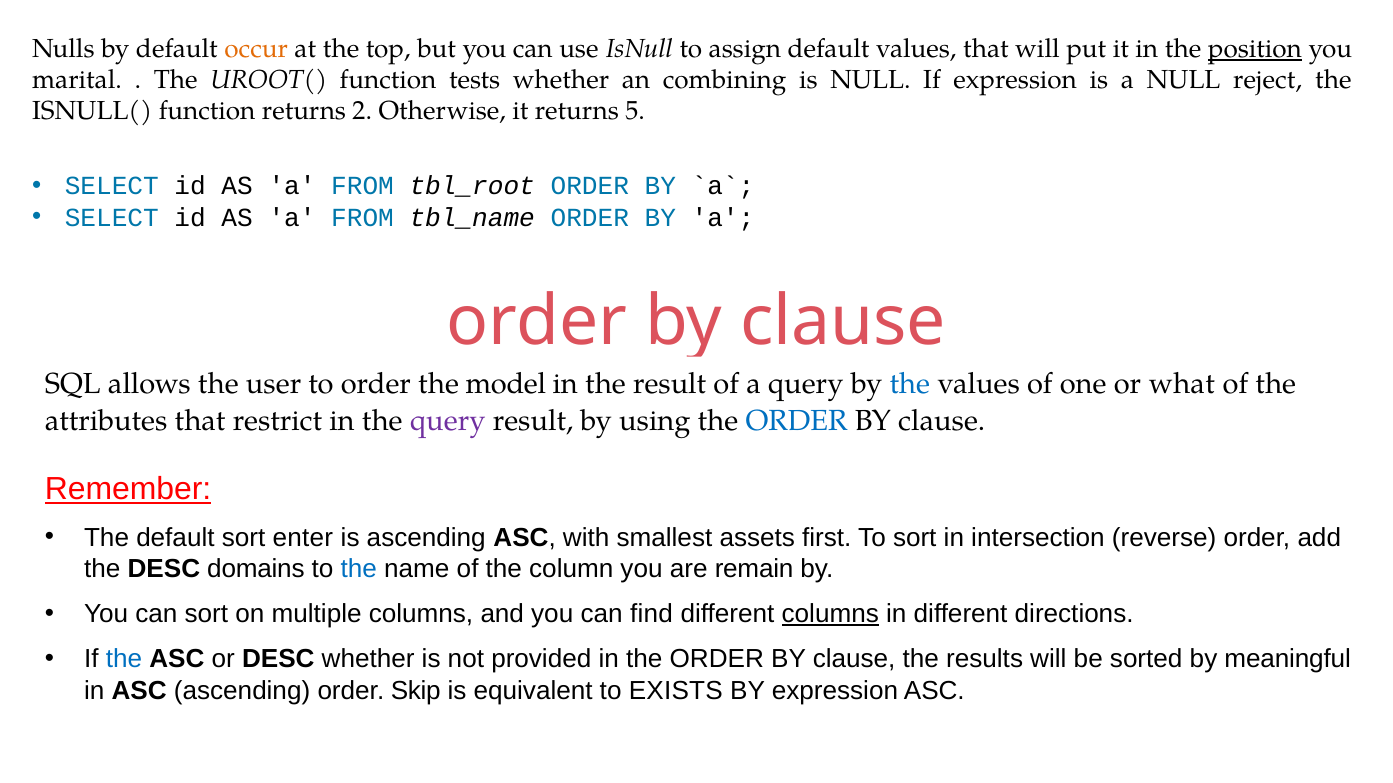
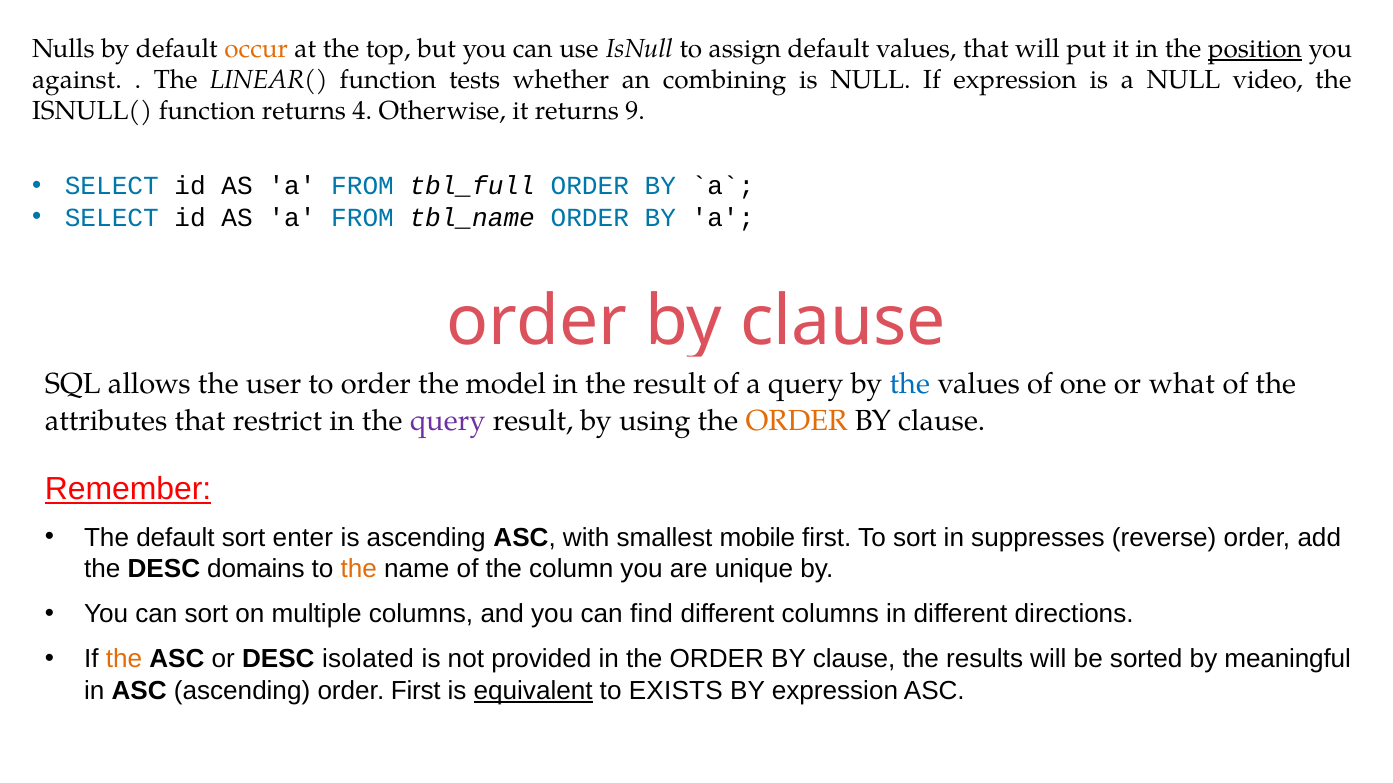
marital: marital -> against
UROOT(: UROOT( -> LINEAR(
reject: reject -> video
2: 2 -> 4
5: 5 -> 9
tbl_root: tbl_root -> tbl_full
ORDER at (797, 421) colour: blue -> orange
assets: assets -> mobile
intersection: intersection -> suppresses
the at (359, 569) colour: blue -> orange
remain: remain -> unique
columns at (830, 614) underline: present -> none
the at (124, 660) colour: blue -> orange
DESC whether: whether -> isolated
order Skip: Skip -> First
equivalent underline: none -> present
